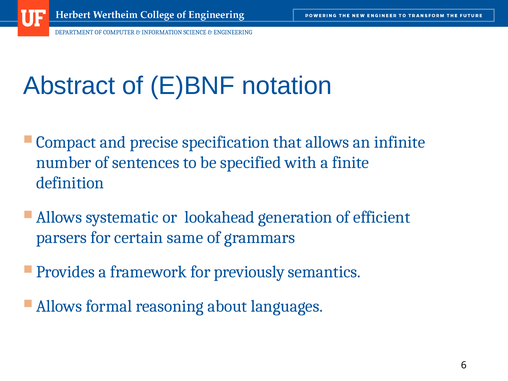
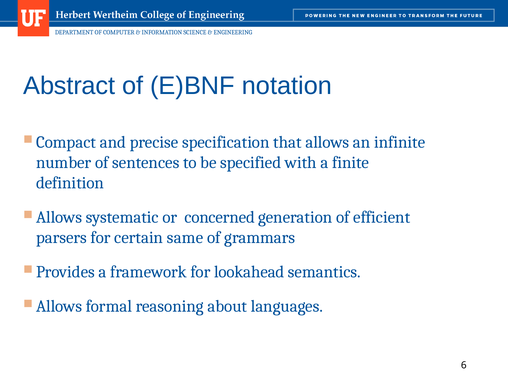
lookahead: lookahead -> concerned
previously: previously -> lookahead
